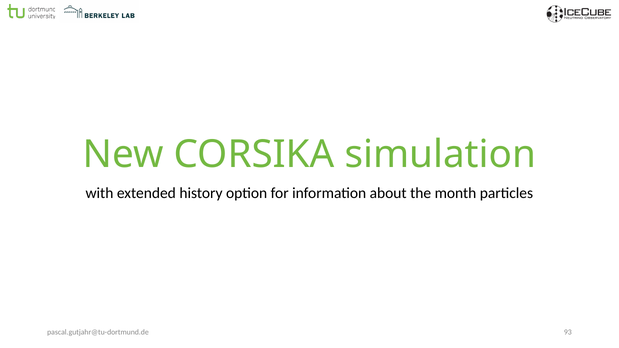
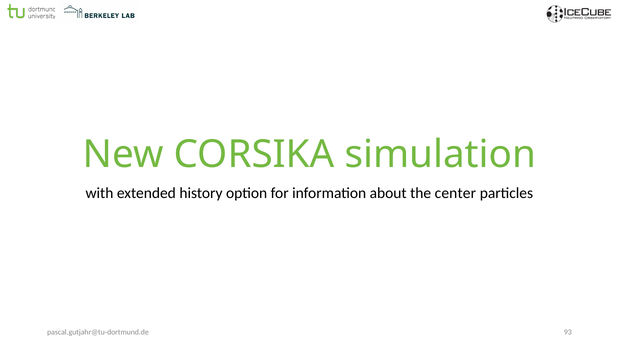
month: month -> center
